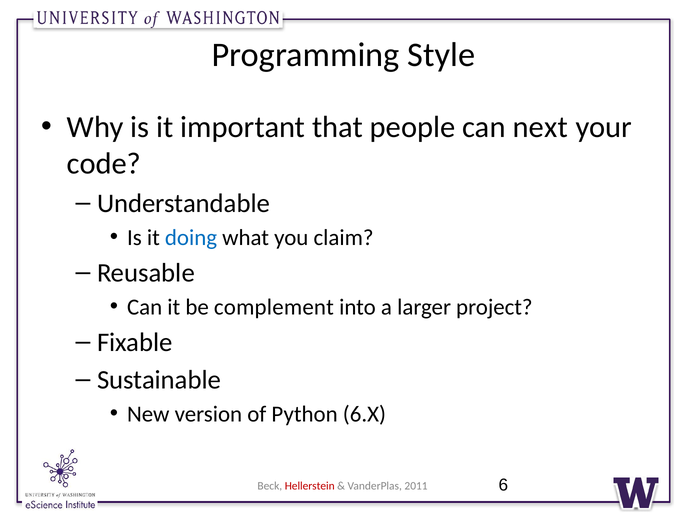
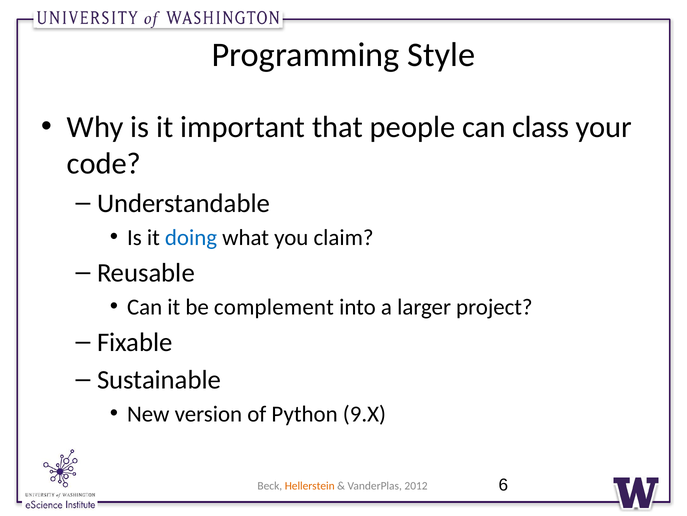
next: next -> class
6.X: 6.X -> 9.X
Hellerstein colour: red -> orange
2011: 2011 -> 2012
